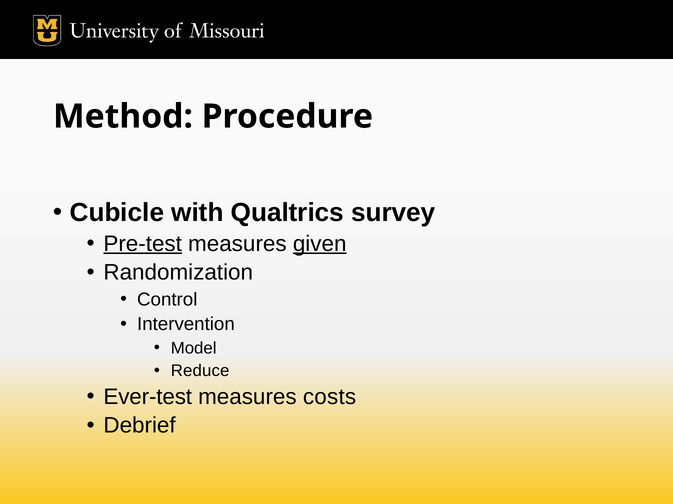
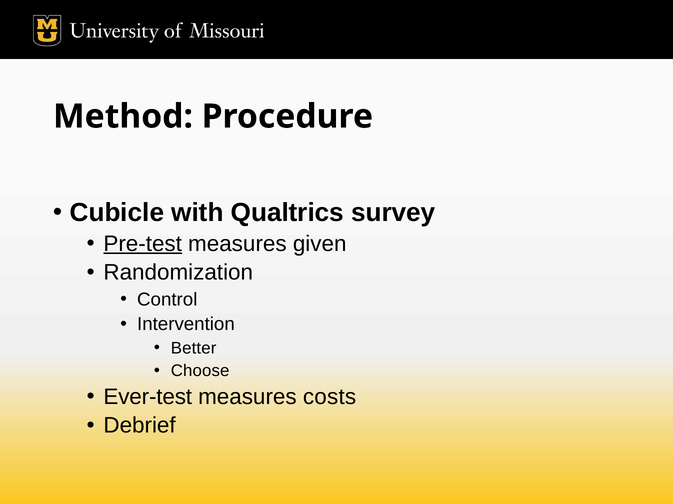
given underline: present -> none
Model: Model -> Better
Reduce: Reduce -> Choose
